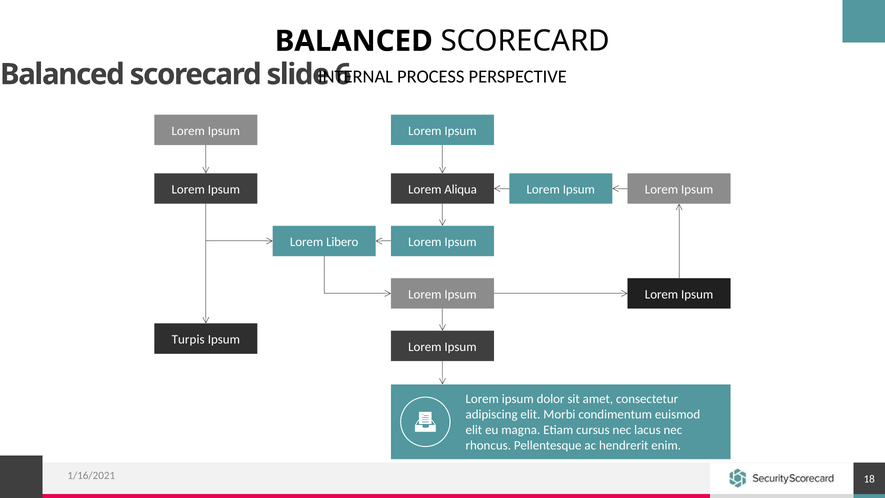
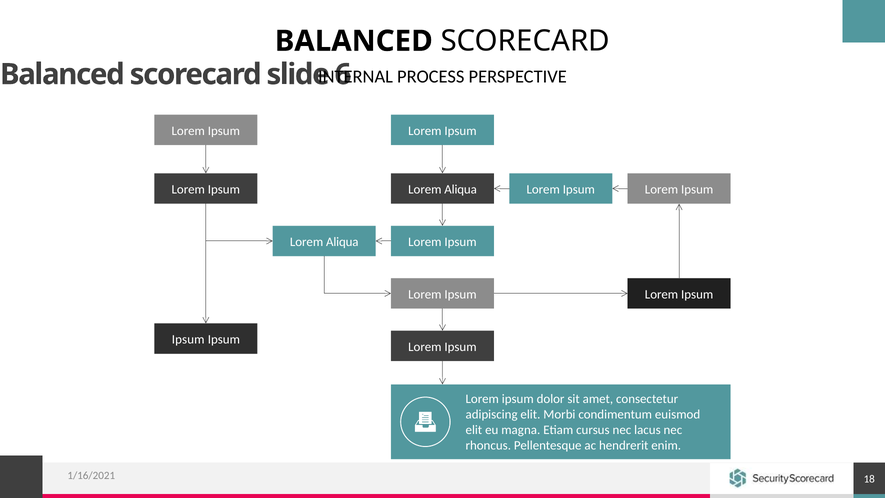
Libero at (342, 242): Libero -> Aliqua
Turpis at (188, 339): Turpis -> Ipsum
